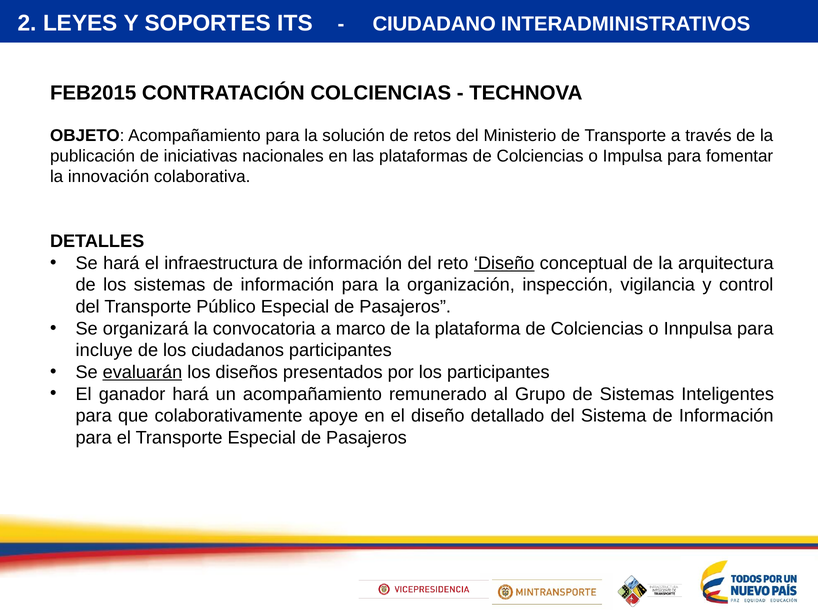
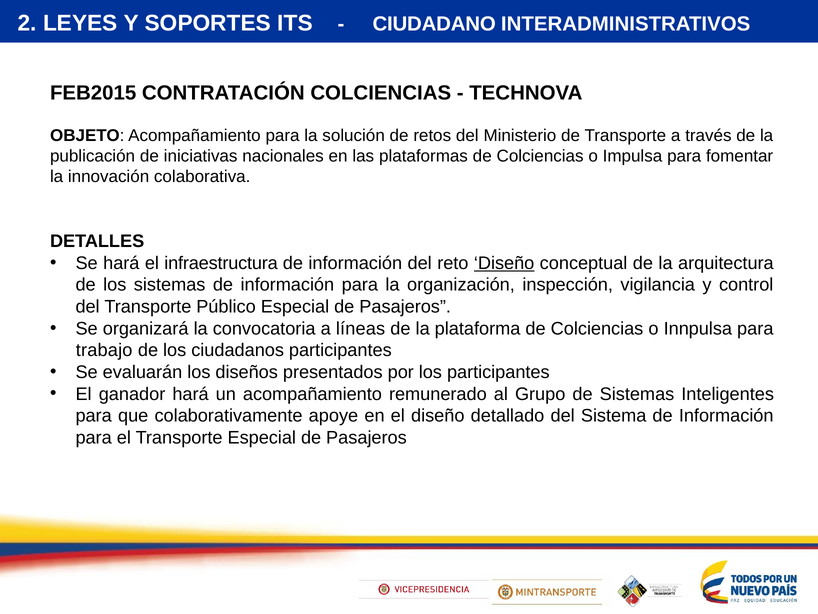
marco: marco -> líneas
incluye: incluye -> trabajo
evaluarán underline: present -> none
